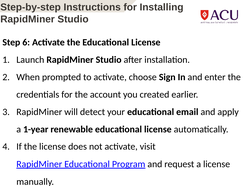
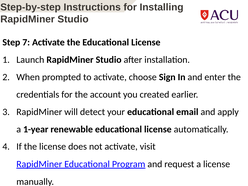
6: 6 -> 7
